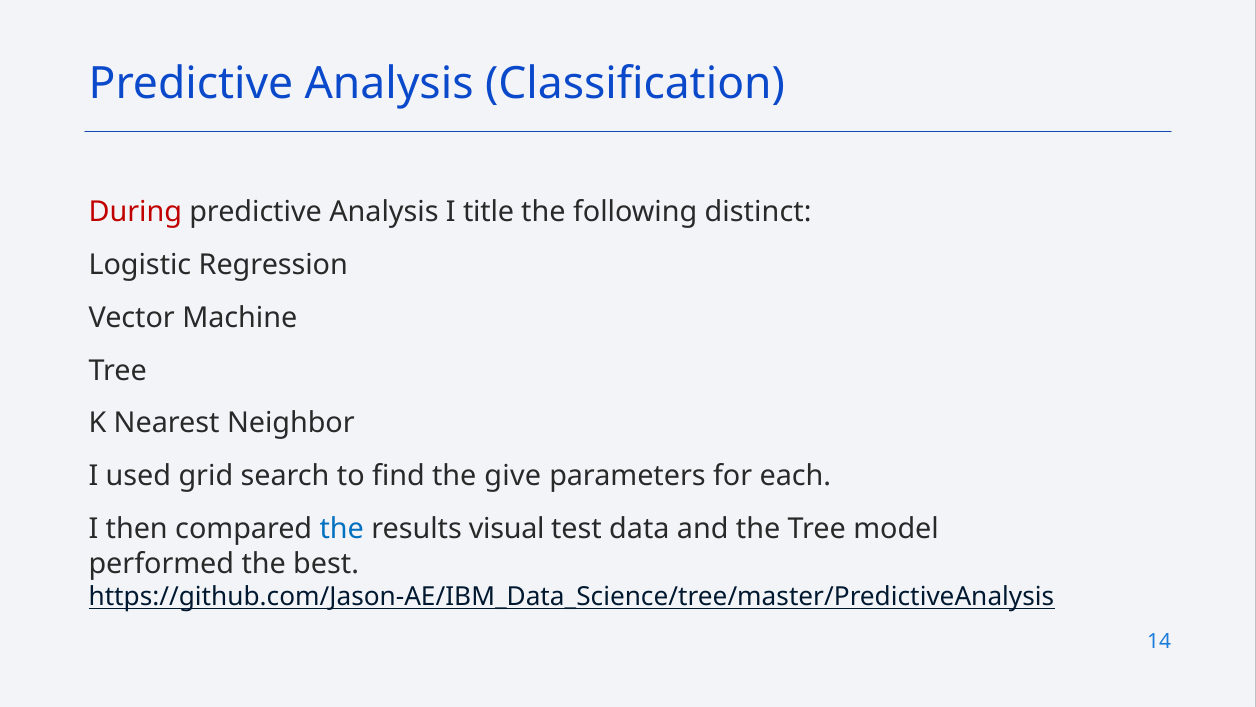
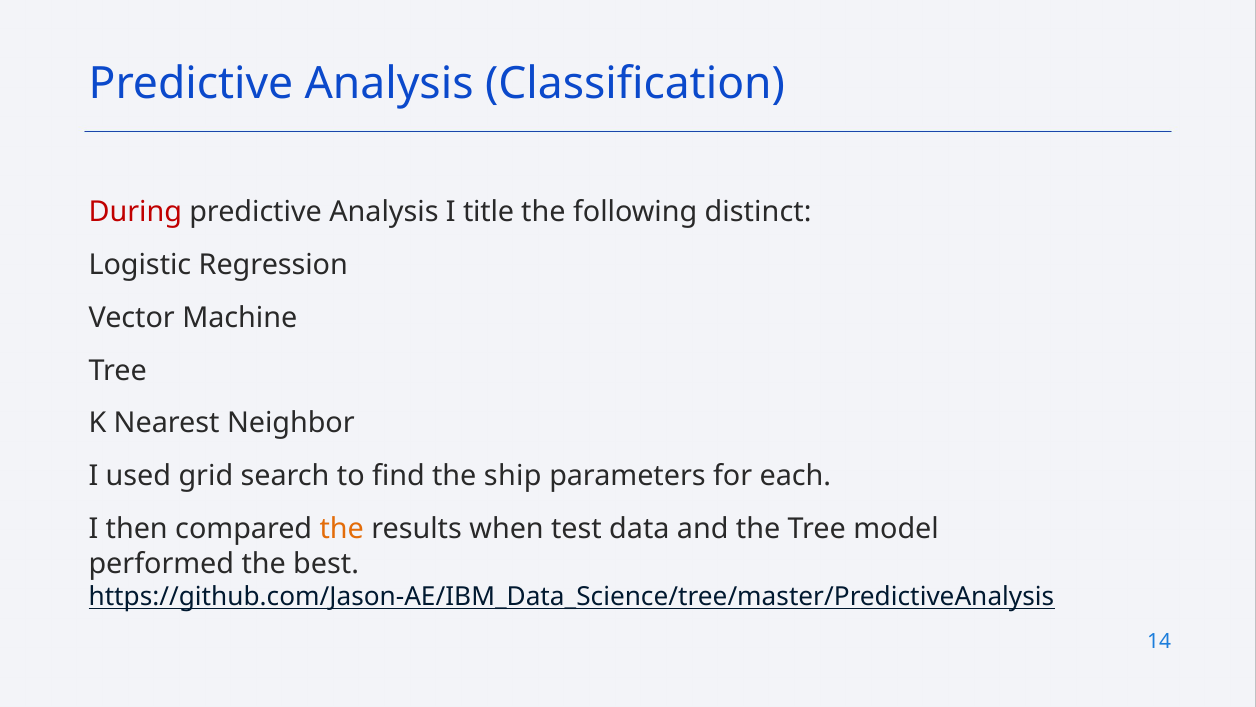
give: give -> ship
the at (342, 529) colour: blue -> orange
visual: visual -> when
